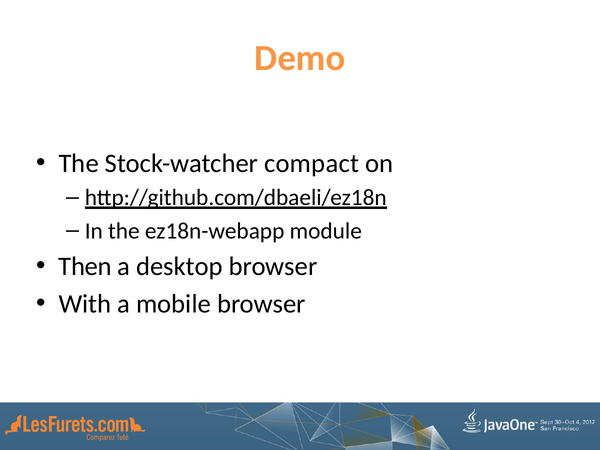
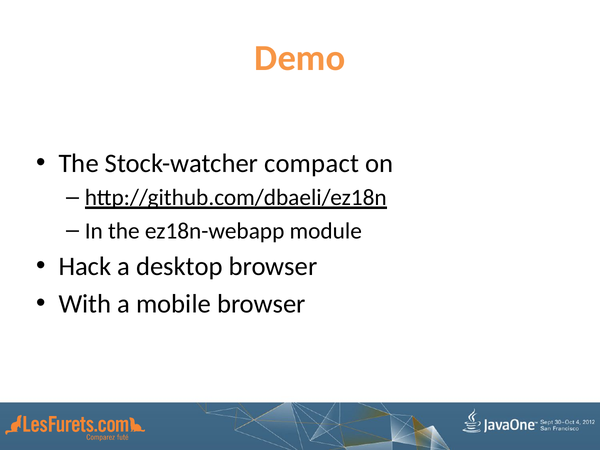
Then: Then -> Hack
